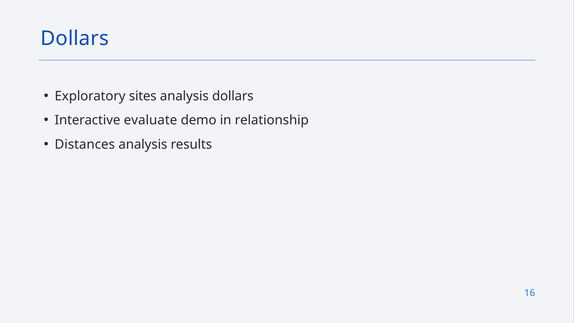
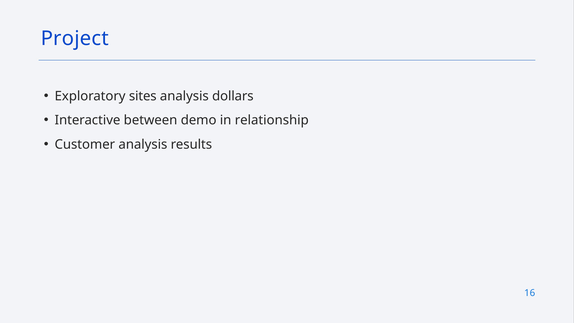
Dollars at (75, 38): Dollars -> Project
evaluate: evaluate -> between
Distances: Distances -> Customer
